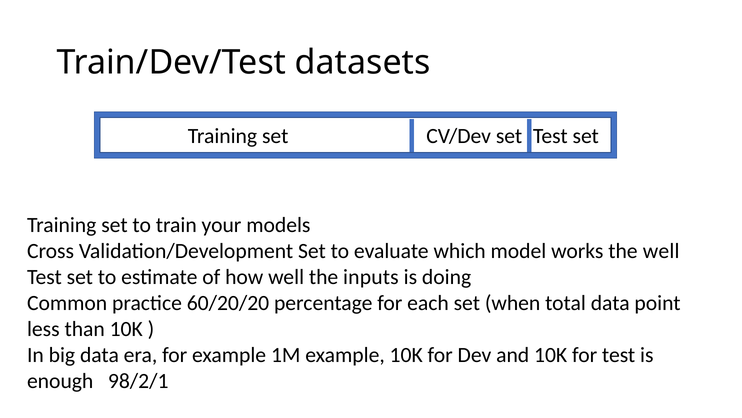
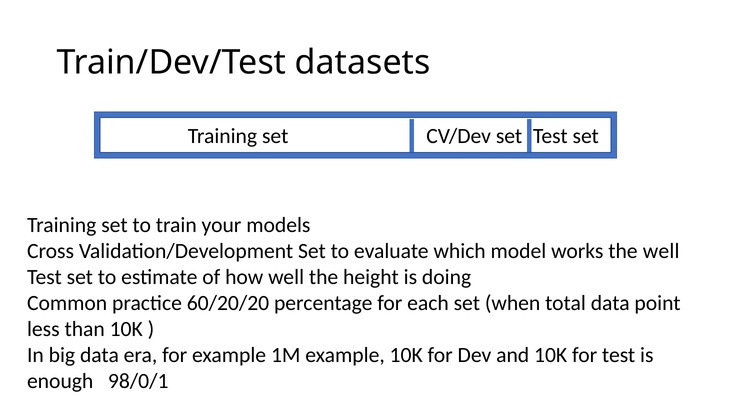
inputs: inputs -> height
98/2/1: 98/2/1 -> 98/0/1
